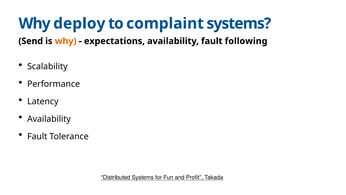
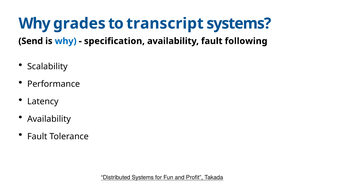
deploy: deploy -> grades
complaint: complaint -> transcript
why at (66, 41) colour: orange -> blue
expectations: expectations -> specification
